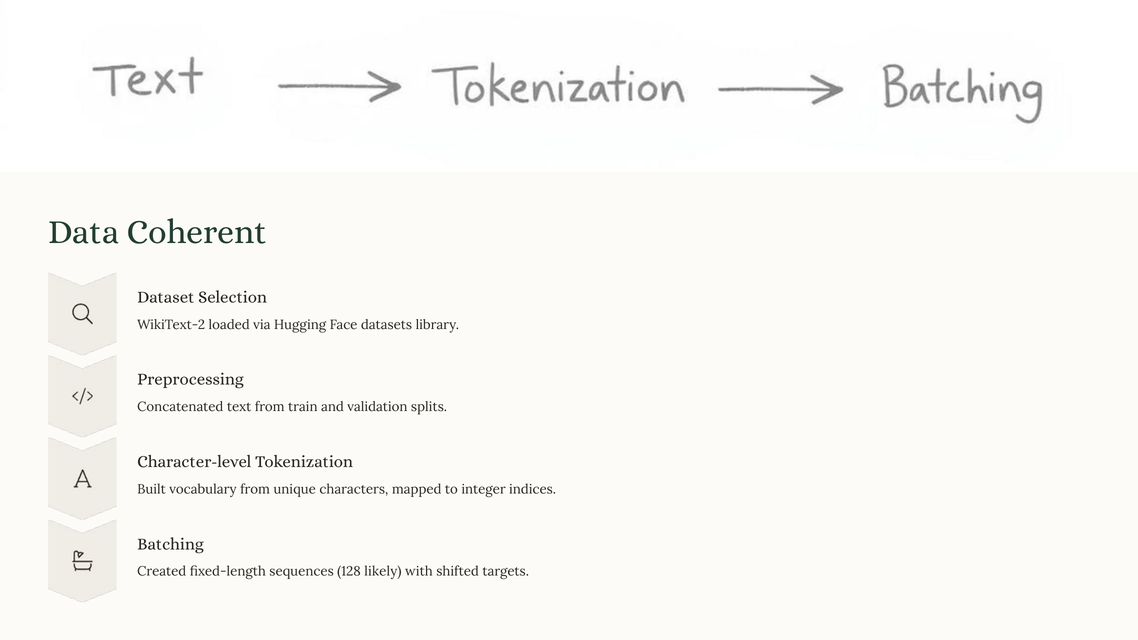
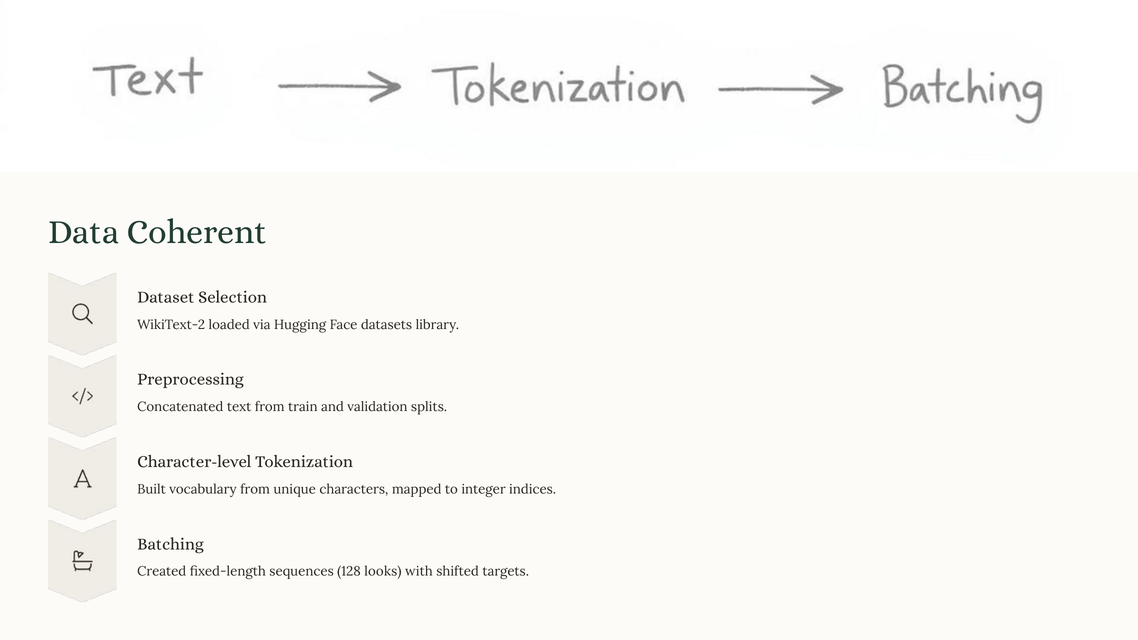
likely: likely -> looks
